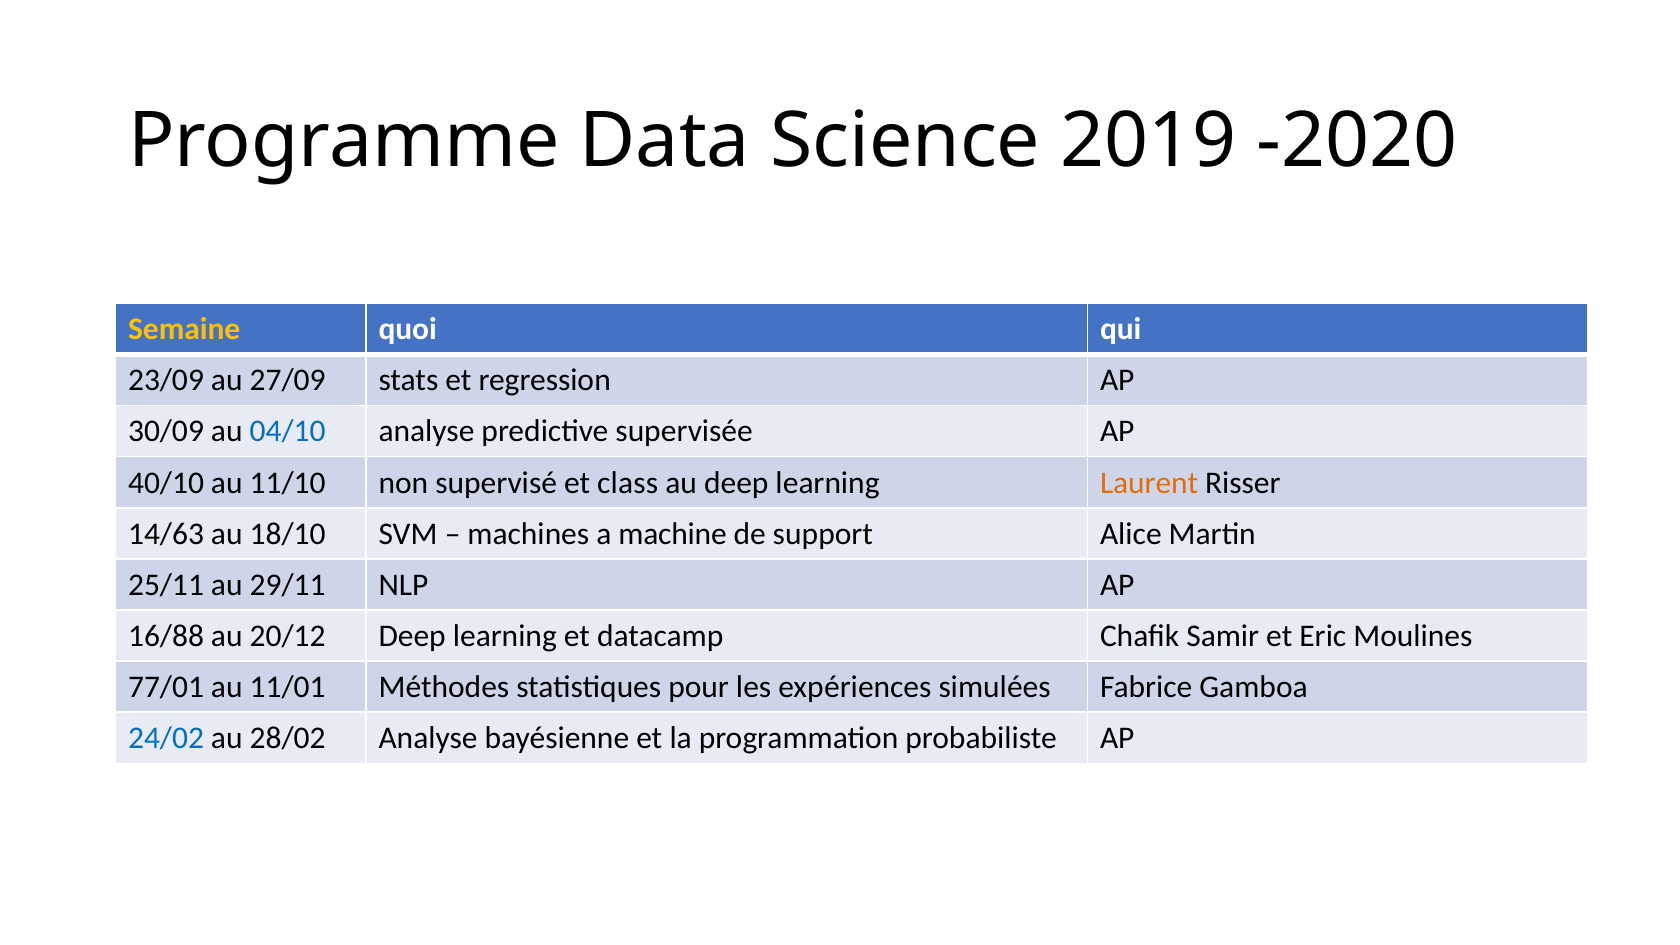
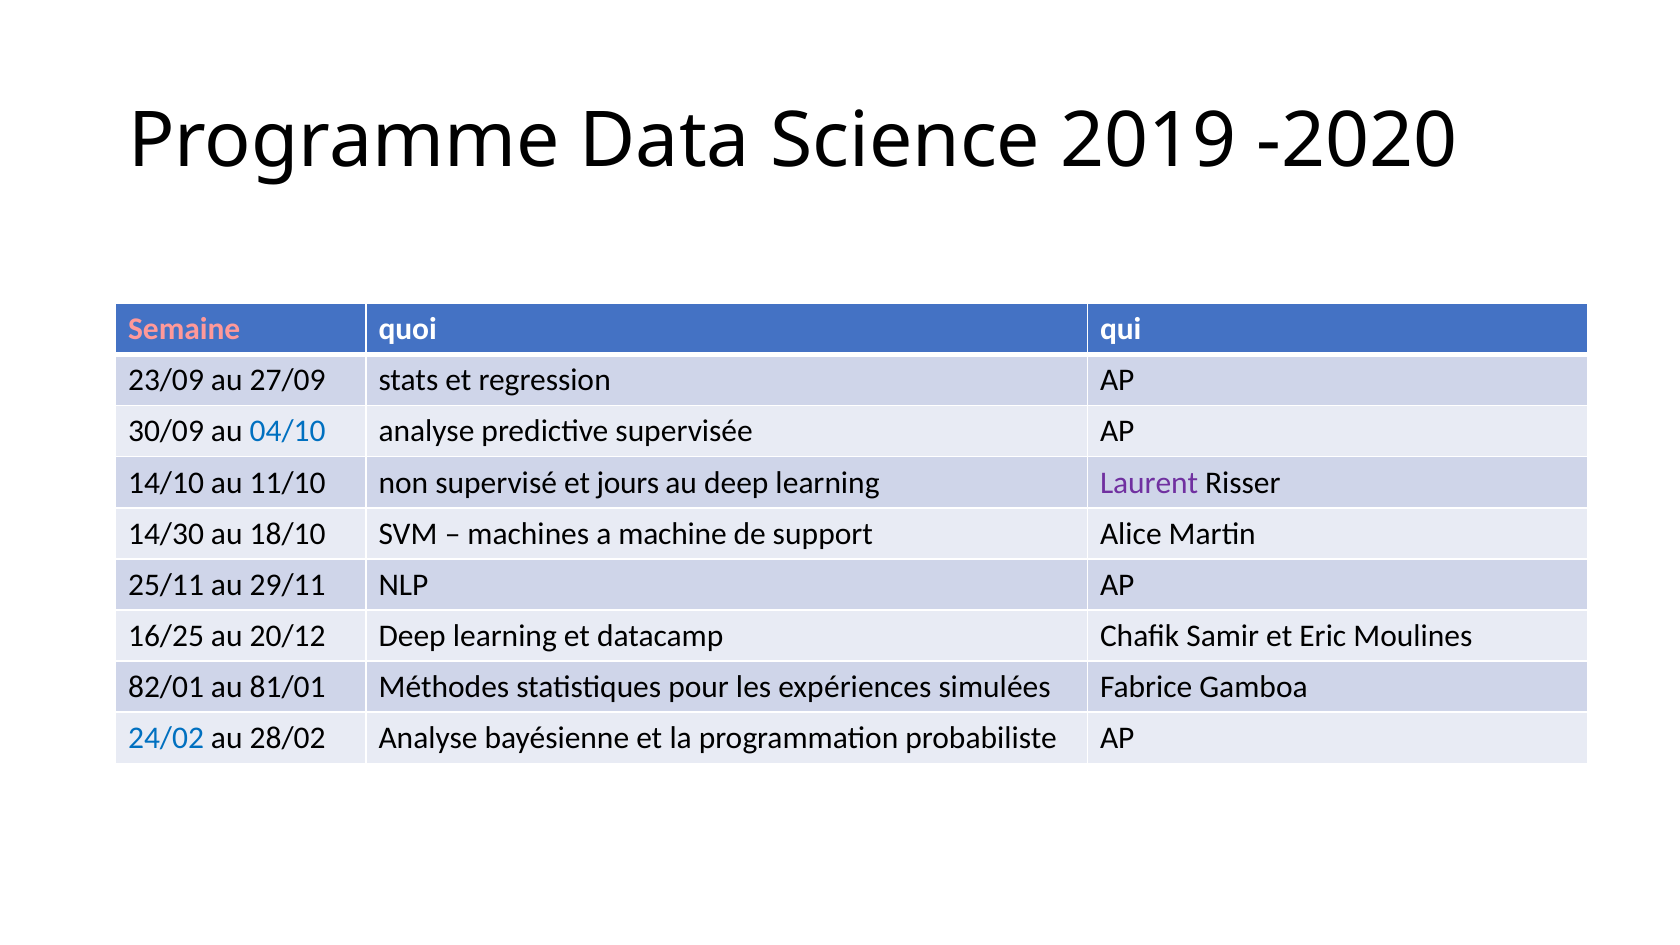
Semaine colour: yellow -> pink
40/10: 40/10 -> 14/10
class: class -> jours
Laurent colour: orange -> purple
14/63: 14/63 -> 14/30
16/88: 16/88 -> 16/25
77/01: 77/01 -> 82/01
11/01: 11/01 -> 81/01
